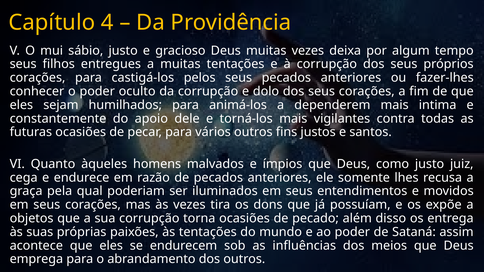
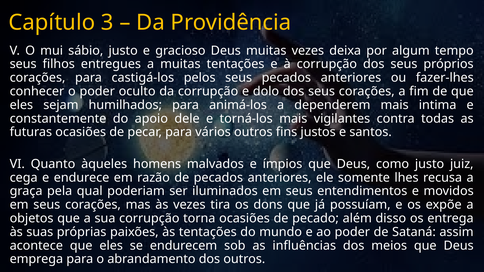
4: 4 -> 3
